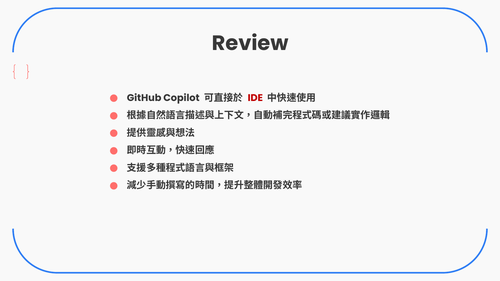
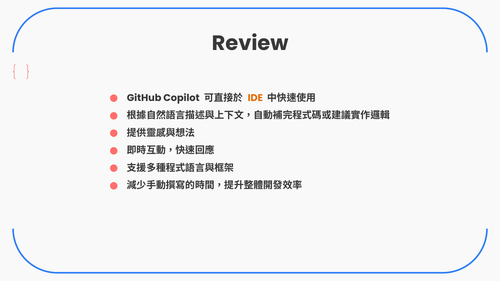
IDE colour: red -> orange
